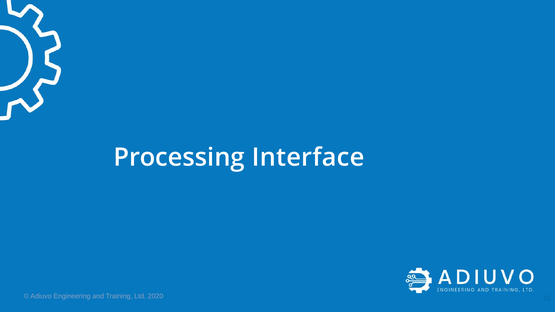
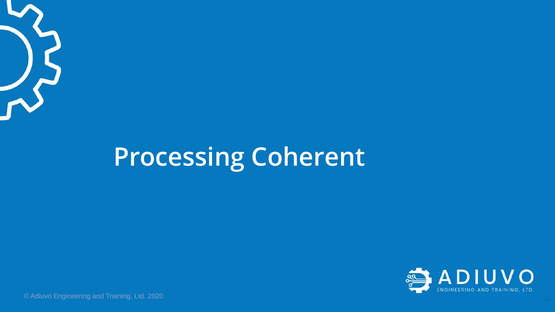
Interface: Interface -> Coherent
